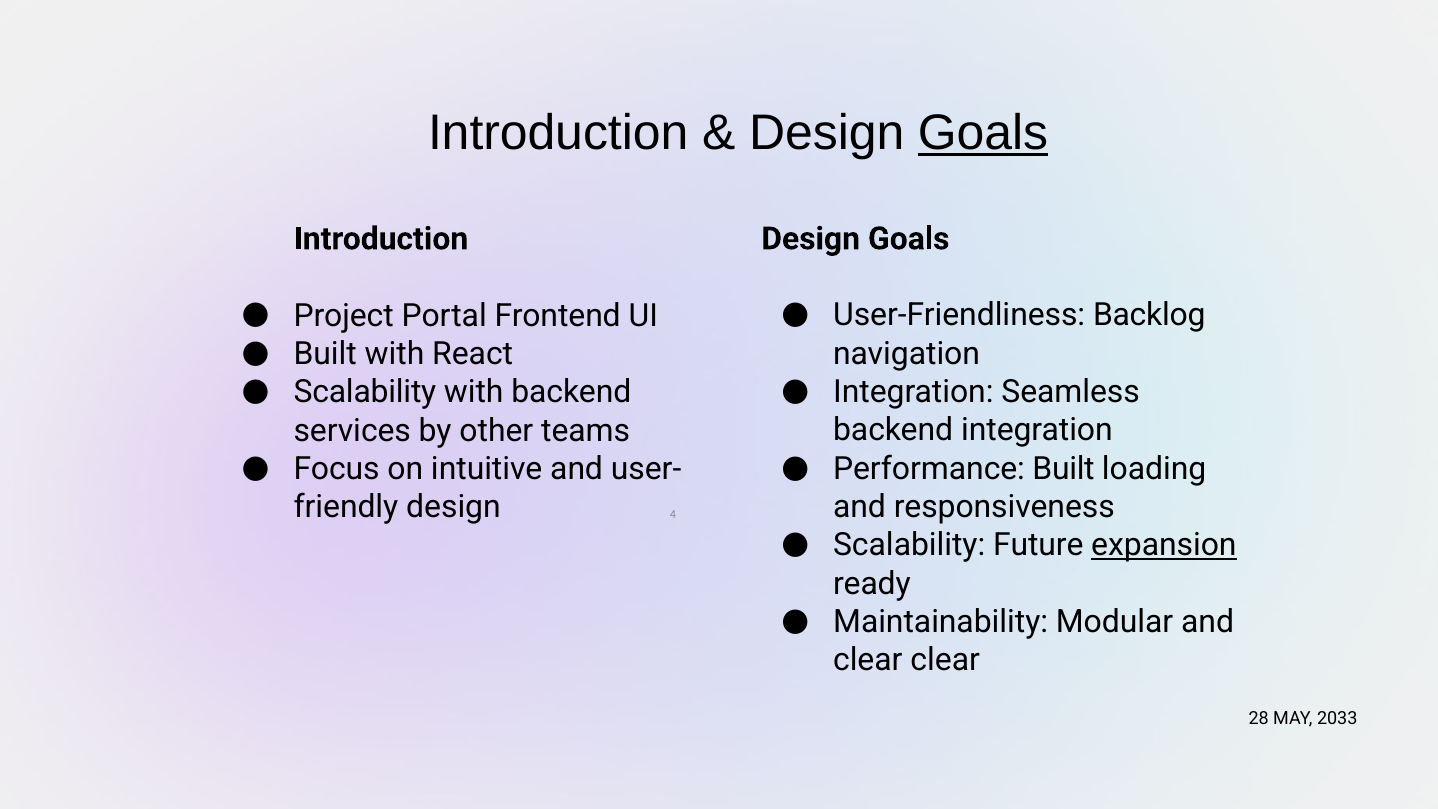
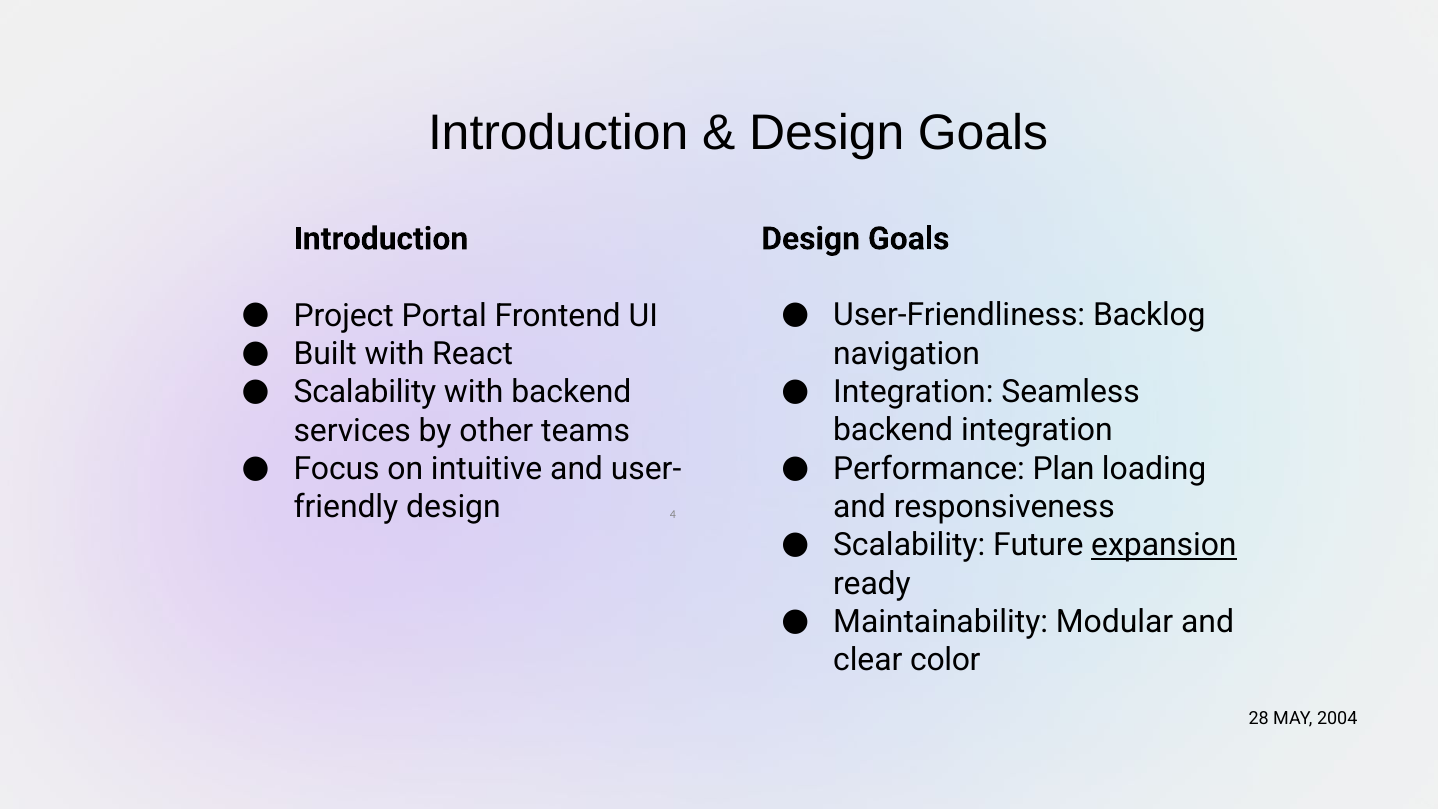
Goals at (983, 133) underline: present -> none
Performance Built: Built -> Plan
clear clear: clear -> color
2033: 2033 -> 2004
